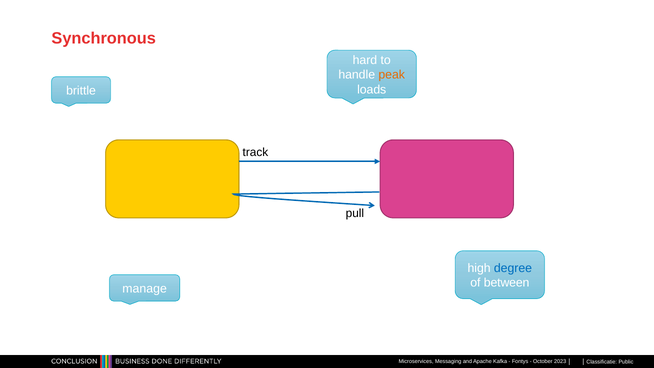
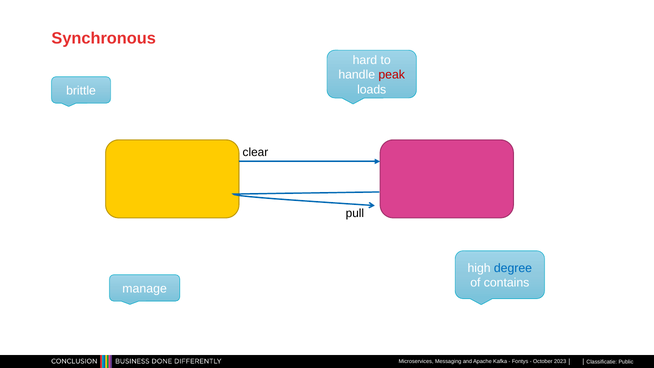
peak colour: orange -> red
track: track -> clear
between: between -> contains
